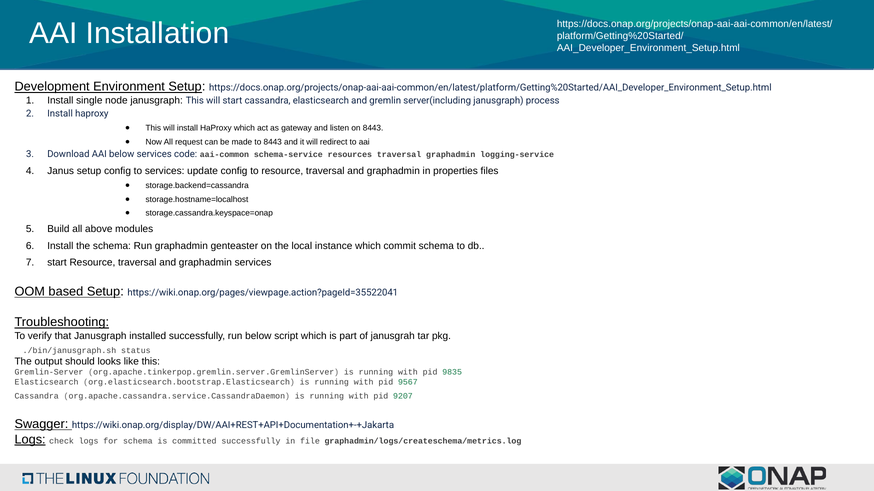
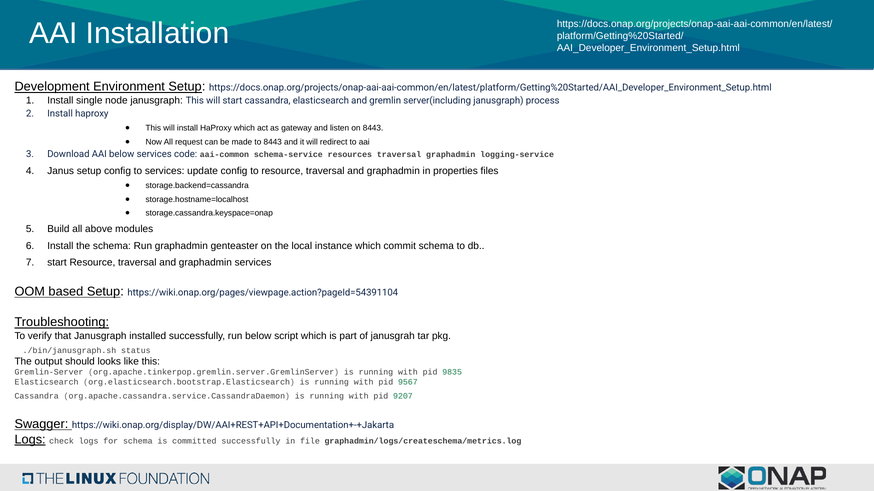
https://wiki.onap.org/pages/viewpage.action?pageId=35522041: https://wiki.onap.org/pages/viewpage.action?pageId=35522041 -> https://wiki.onap.org/pages/viewpage.action?pageId=54391104
